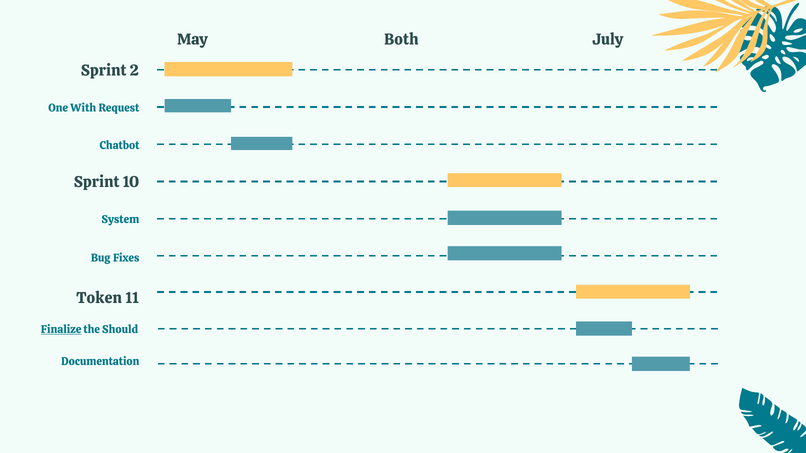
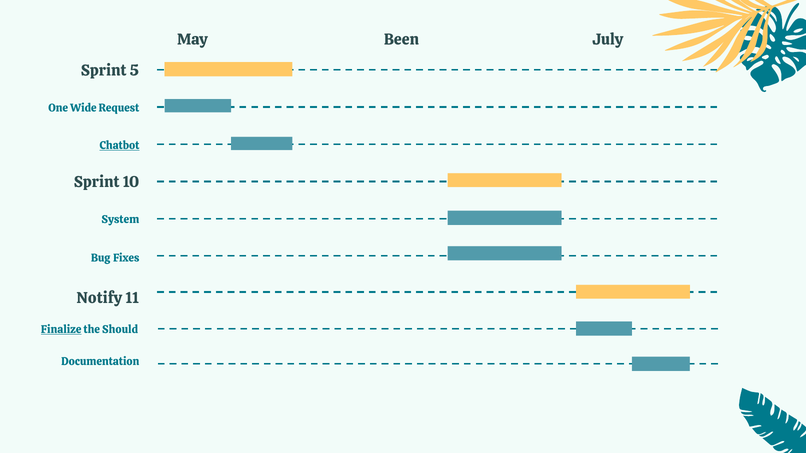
Both: Both -> Been
2: 2 -> 5
With: With -> Wide
Chatbot underline: none -> present
Token: Token -> Notify
